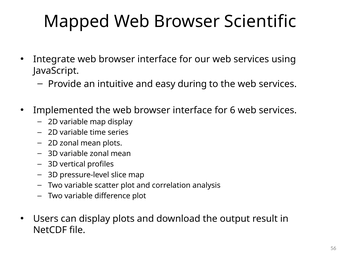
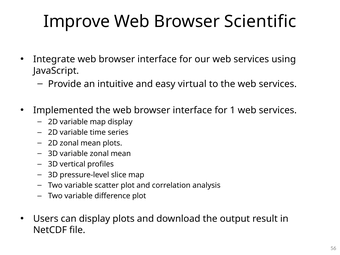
Mapped: Mapped -> Improve
during: during -> virtual
6: 6 -> 1
